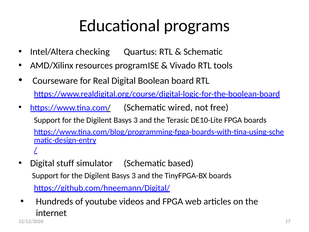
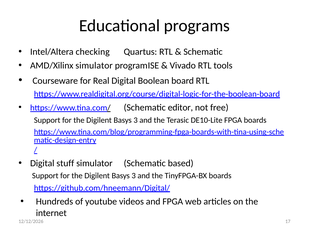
AMD/Xilinx resources: resources -> simulator
wired: wired -> editor
